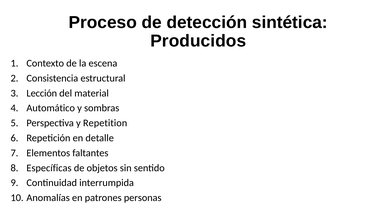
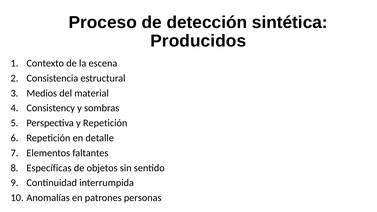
Lección: Lección -> Medios
Automático: Automático -> Consistency
y Repetition: Repetition -> Repetición
